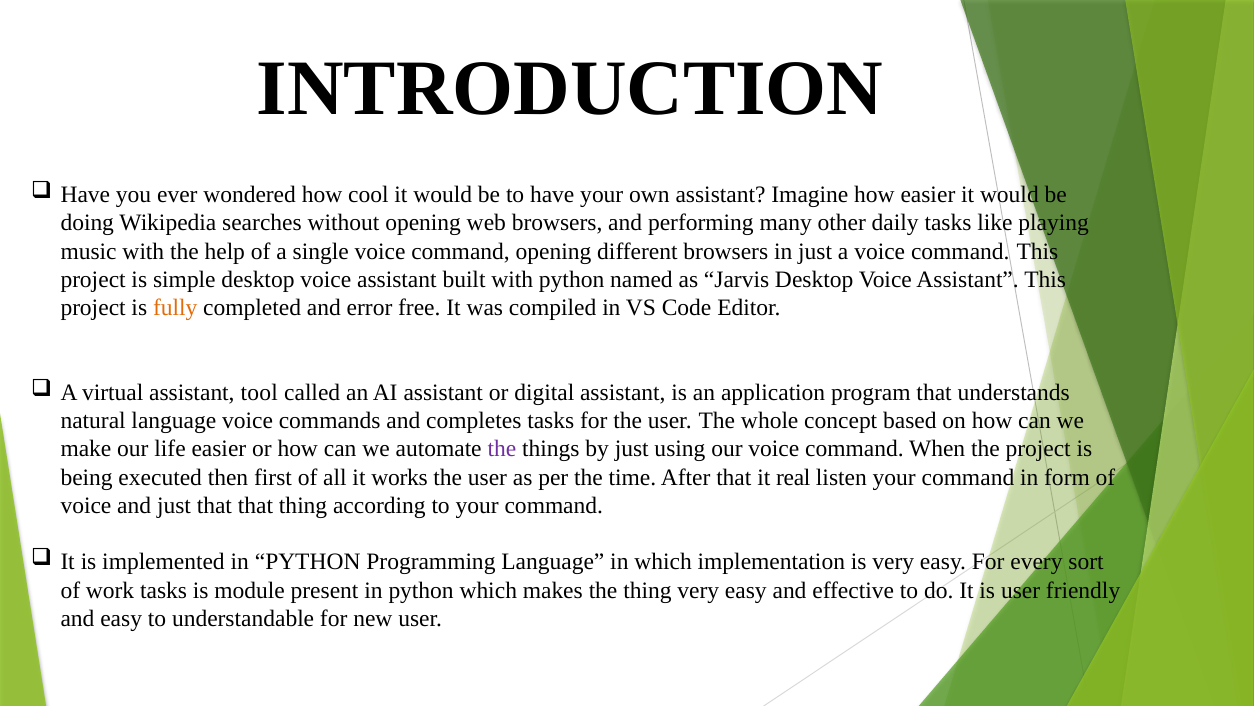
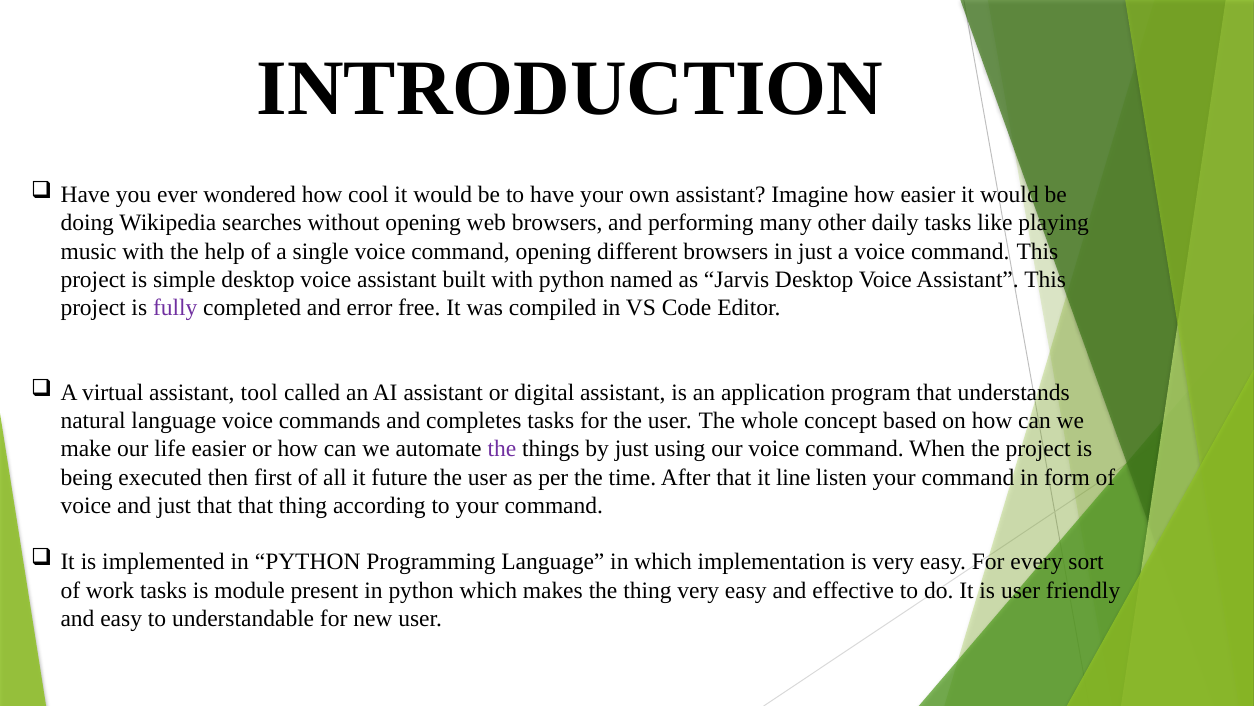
fully colour: orange -> purple
works: works -> future
real: real -> line
